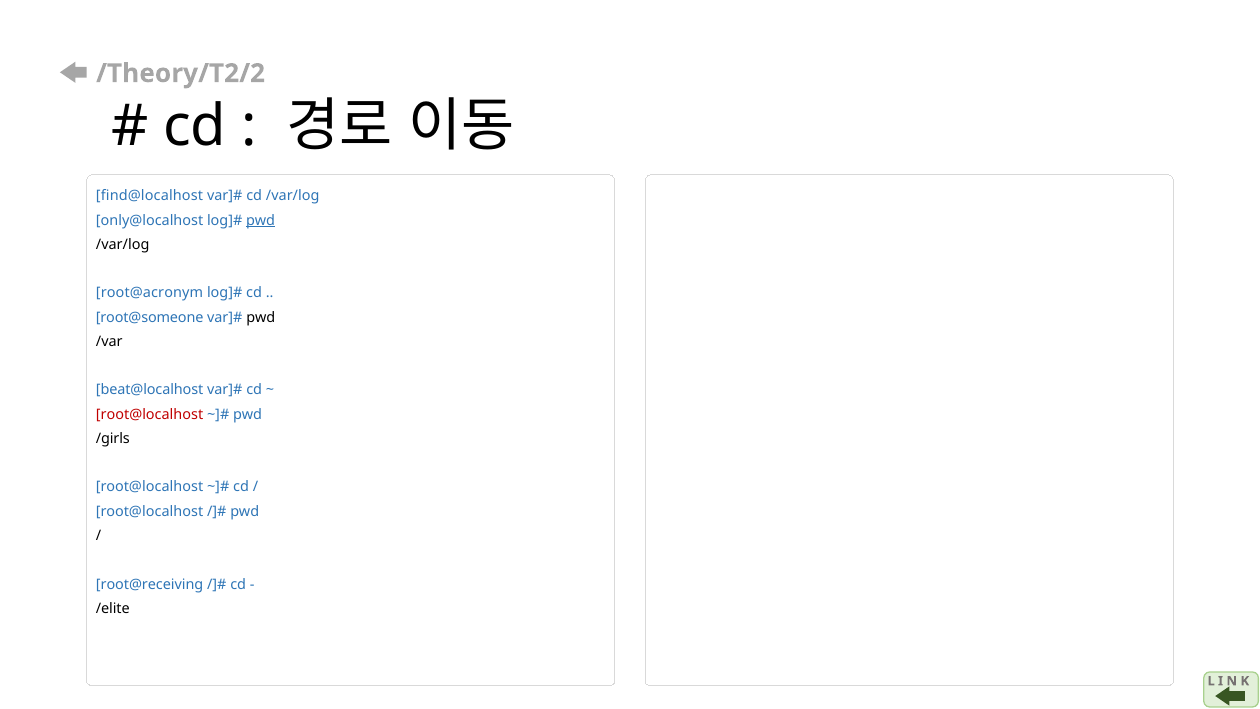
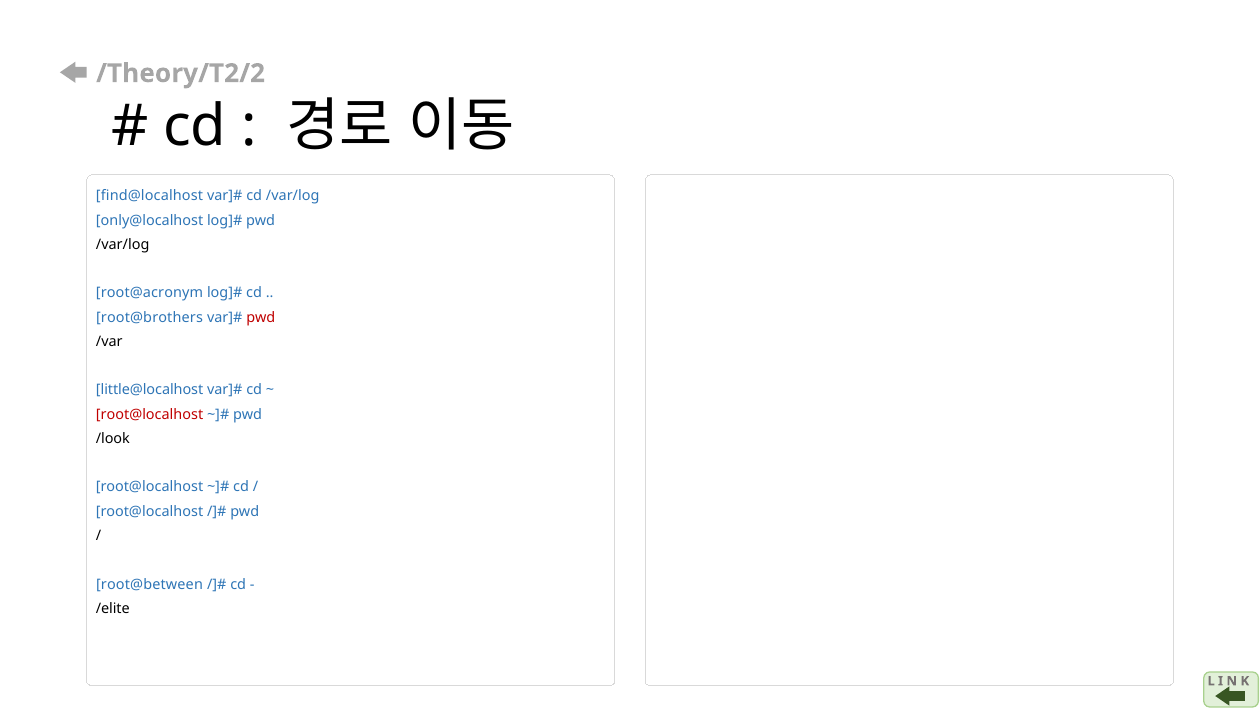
pwd at (261, 220) underline: present -> none
root@someone: root@someone -> root@brothers
pwd at (261, 317) colour: black -> red
beat@localhost: beat@localhost -> little@localhost
/girls: /girls -> /look
root@receiving: root@receiving -> root@between
